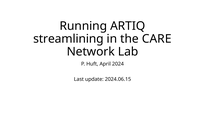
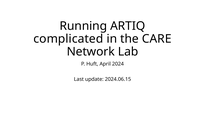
streamlining: streamlining -> complicated
